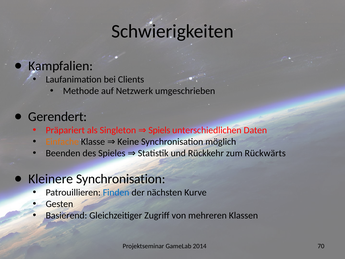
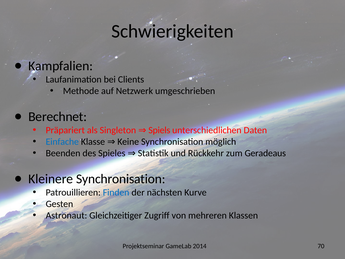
Gerendert: Gerendert -> Berechnet
Einfache colour: orange -> blue
Rückwärts: Rückwärts -> Geradeaus
Basierend: Basierend -> Astronaut
